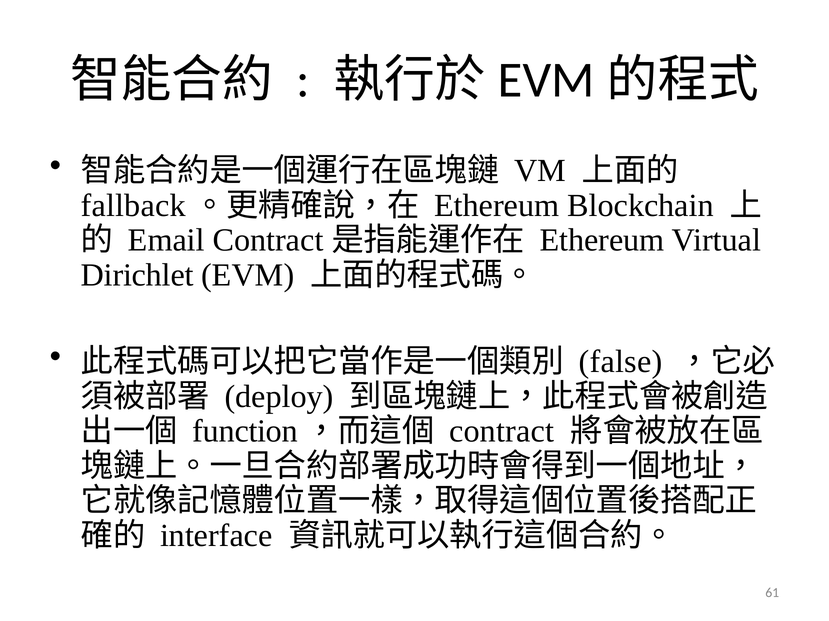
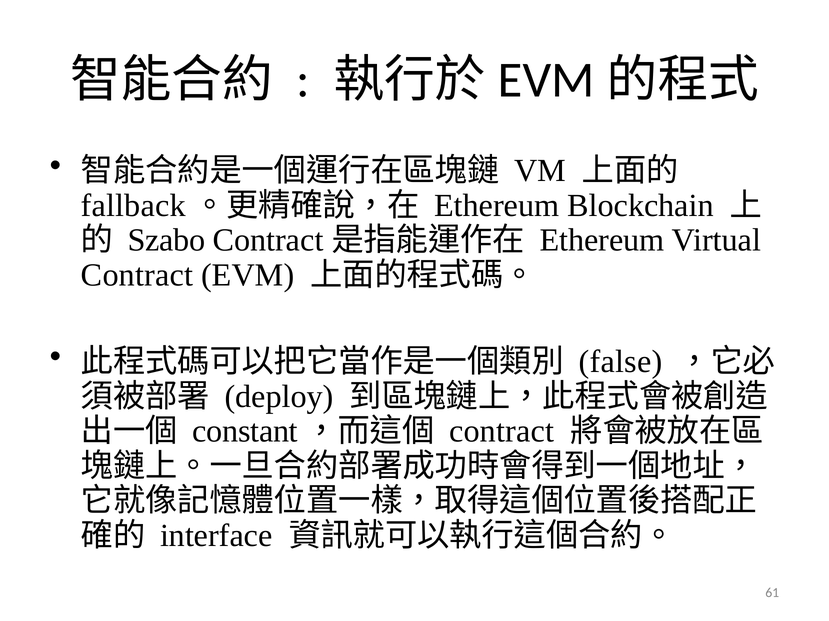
Email: Email -> Szabo
Dirichlet at (137, 275): Dirichlet -> Contract
function: function -> constant
